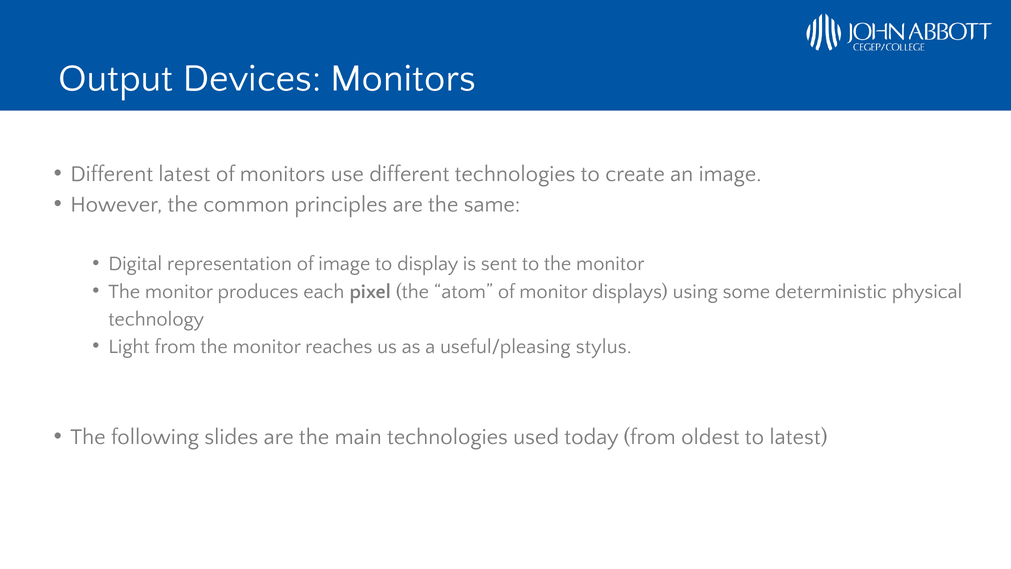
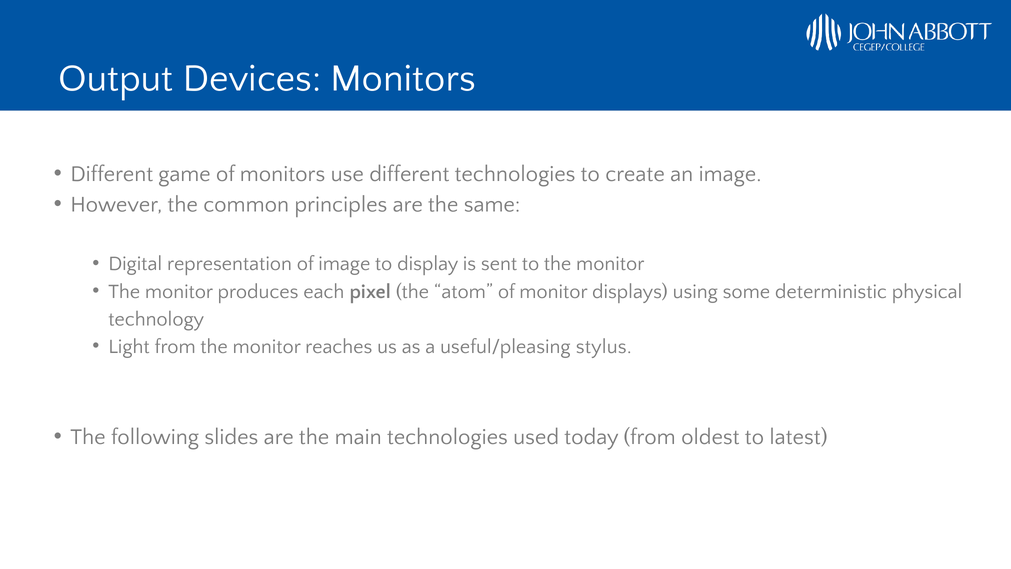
Different latest: latest -> game
